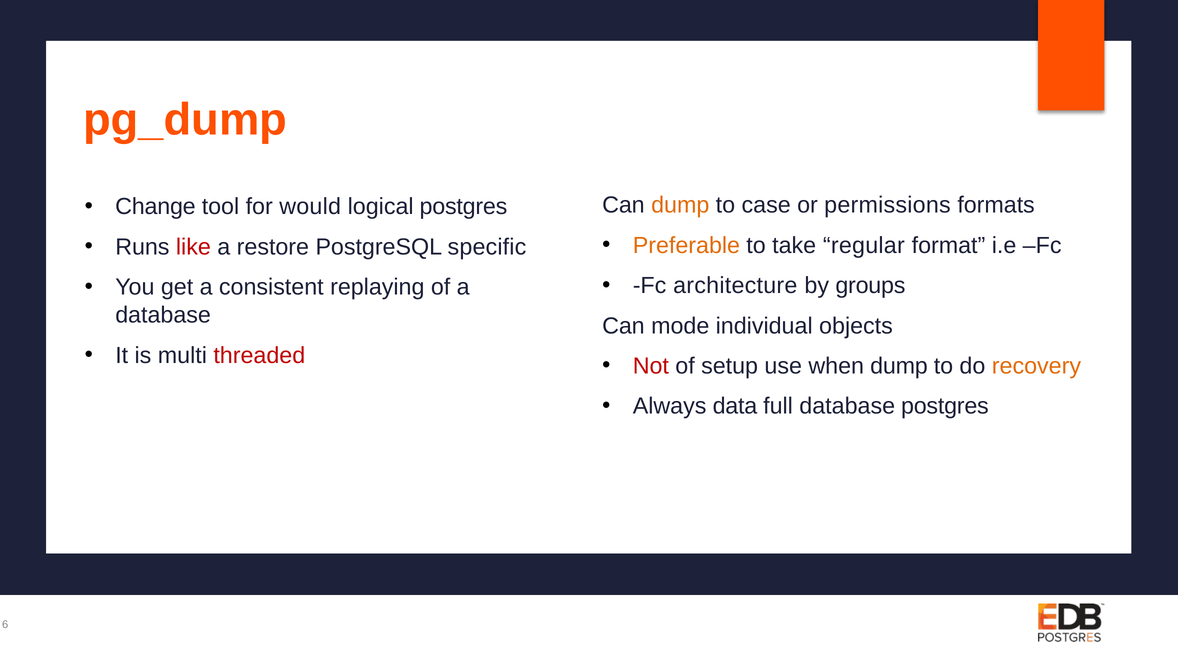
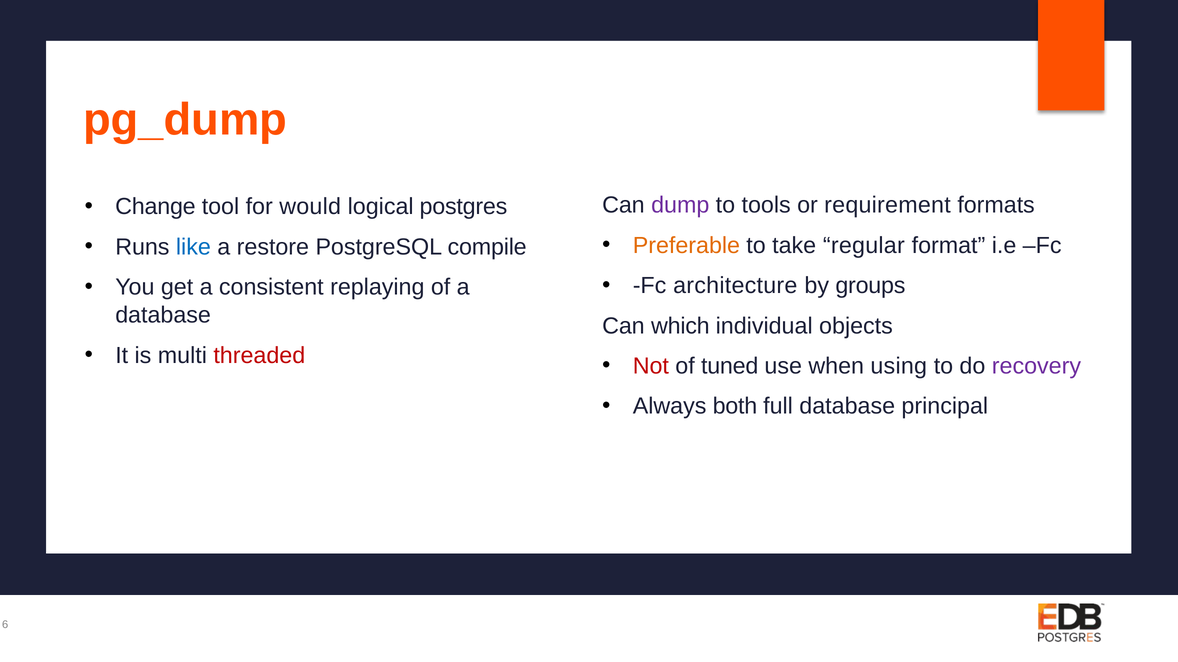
dump at (680, 205) colour: orange -> purple
case: case -> tools
permissions: permissions -> requirement
like colour: red -> blue
specific: specific -> compile
mode: mode -> which
setup: setup -> tuned
when dump: dump -> using
recovery colour: orange -> purple
data: data -> both
database postgres: postgres -> principal
